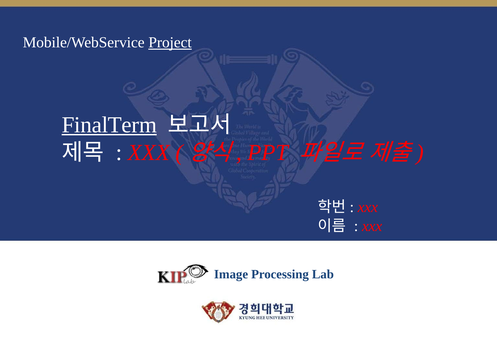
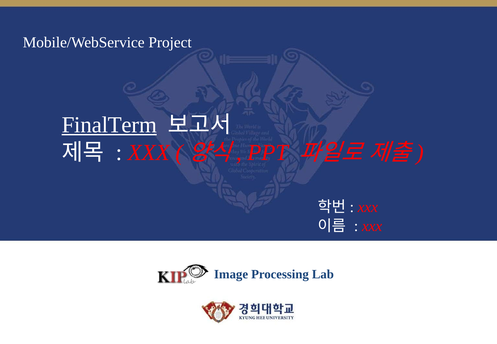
Project underline: present -> none
